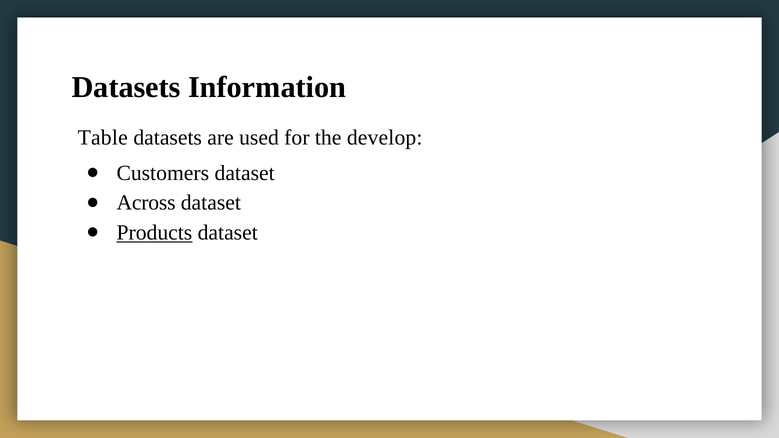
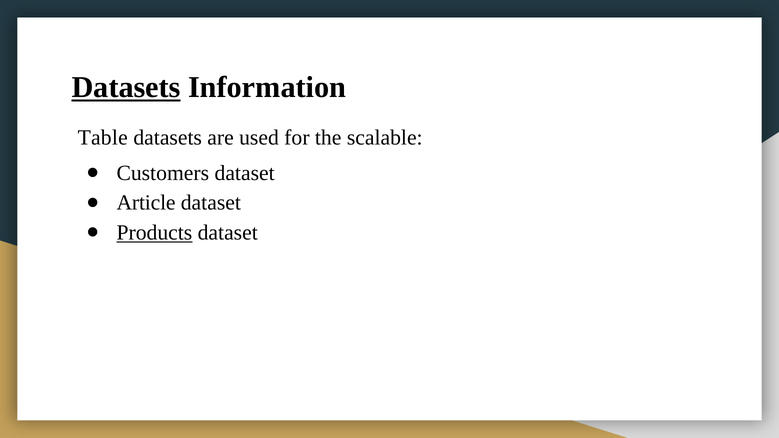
Datasets at (126, 87) underline: none -> present
develop: develop -> scalable
Across: Across -> Article
